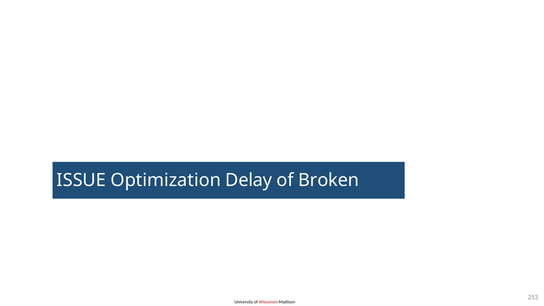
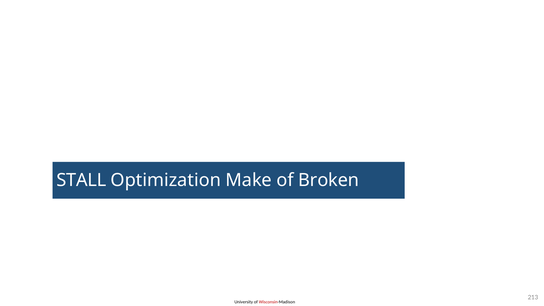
ISSUE: ISSUE -> STALL
Delay: Delay -> Make
